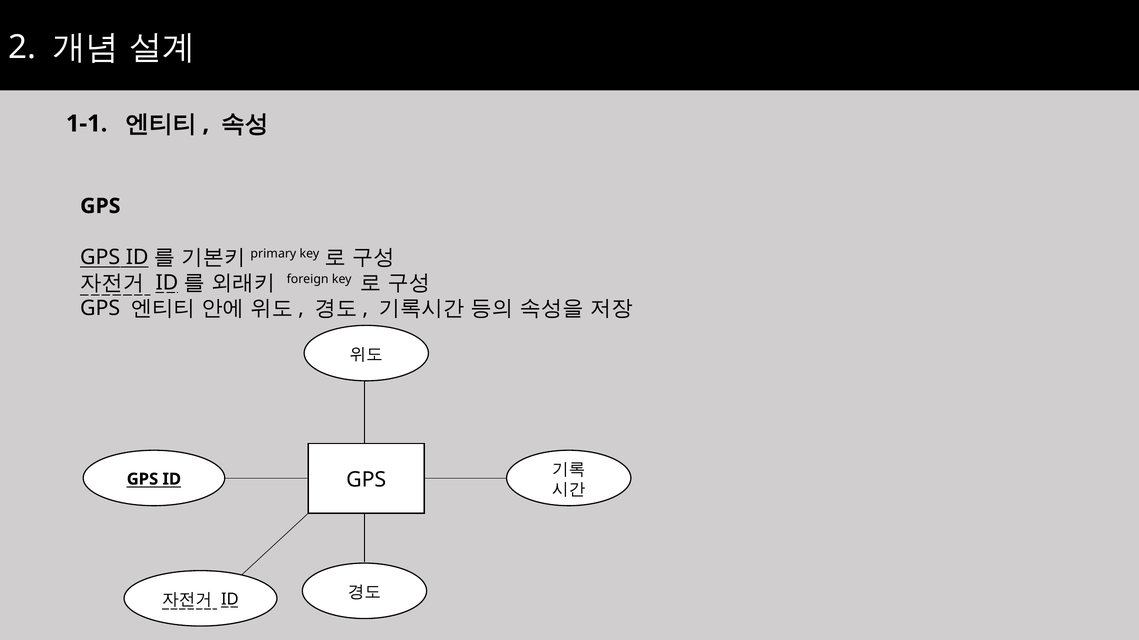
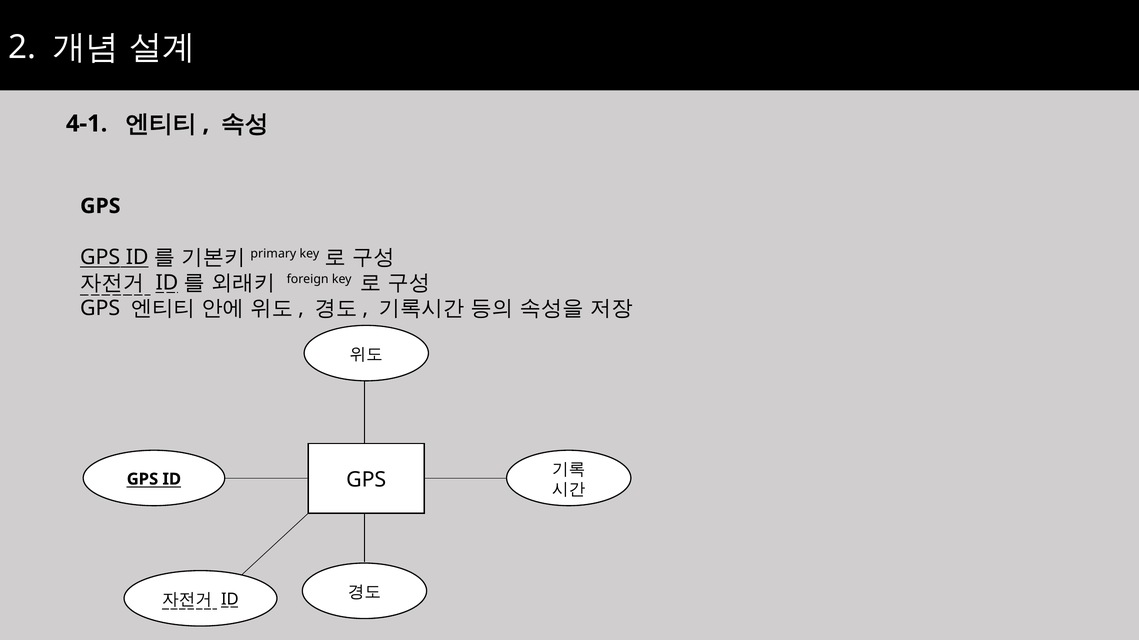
1-1: 1-1 -> 4-1
